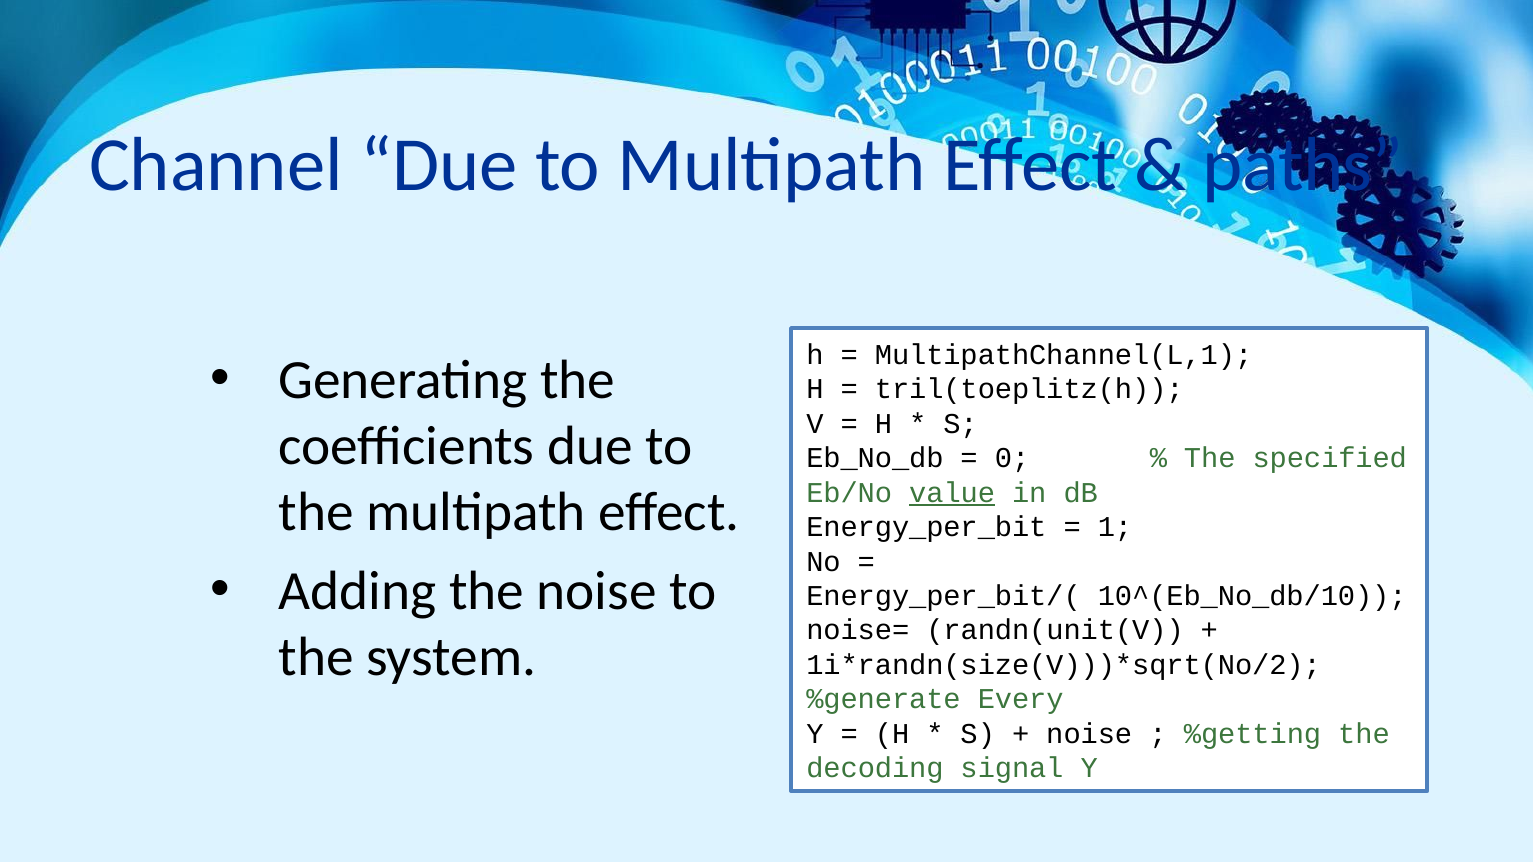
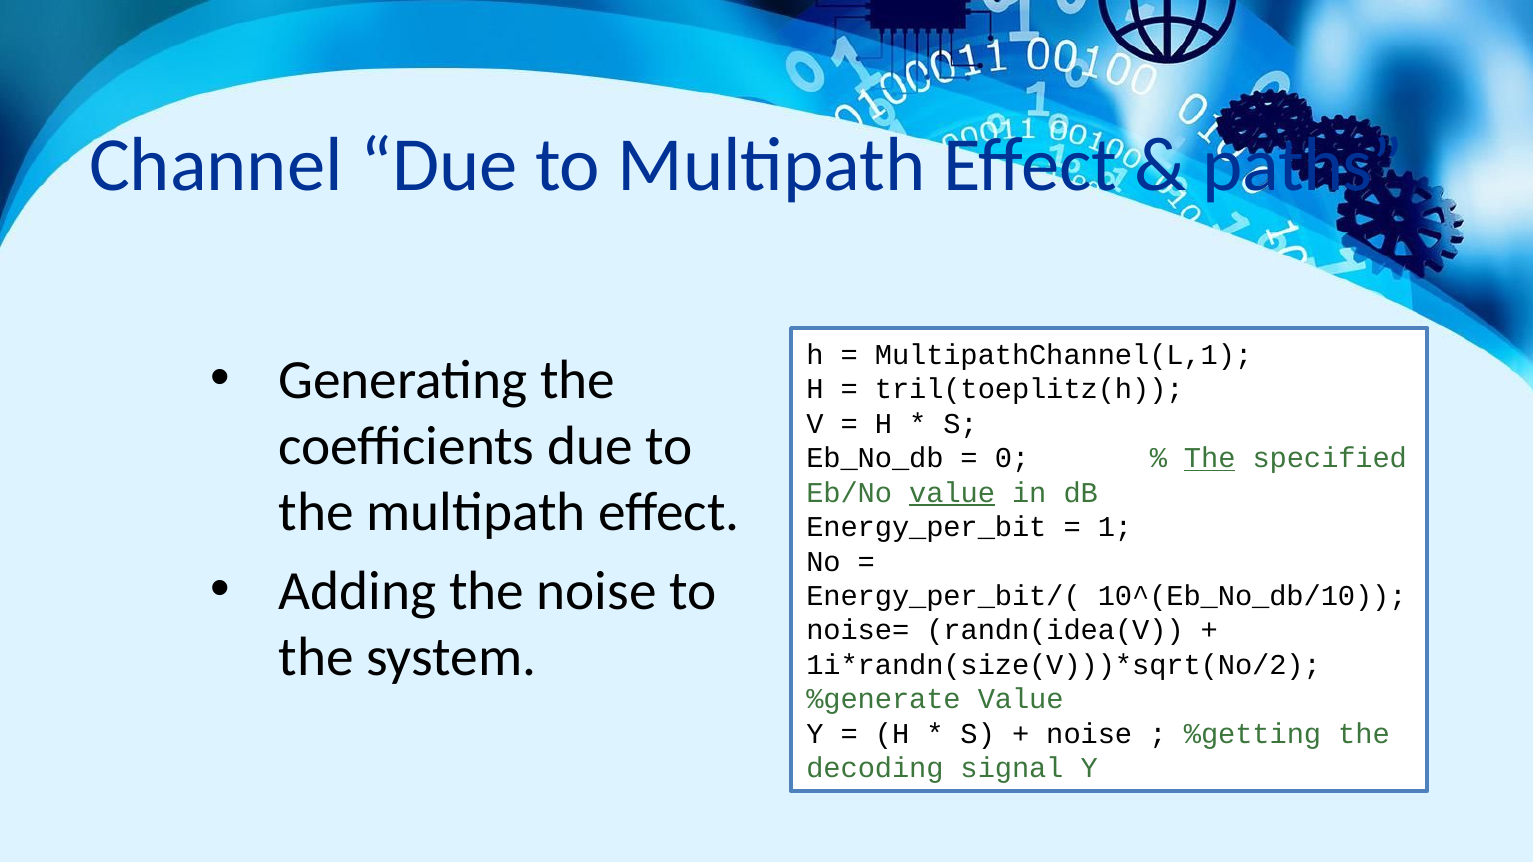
The at (1210, 458) underline: none -> present
randn(unit(V: randn(unit(V -> randn(idea(V
%generate Every: Every -> Value
